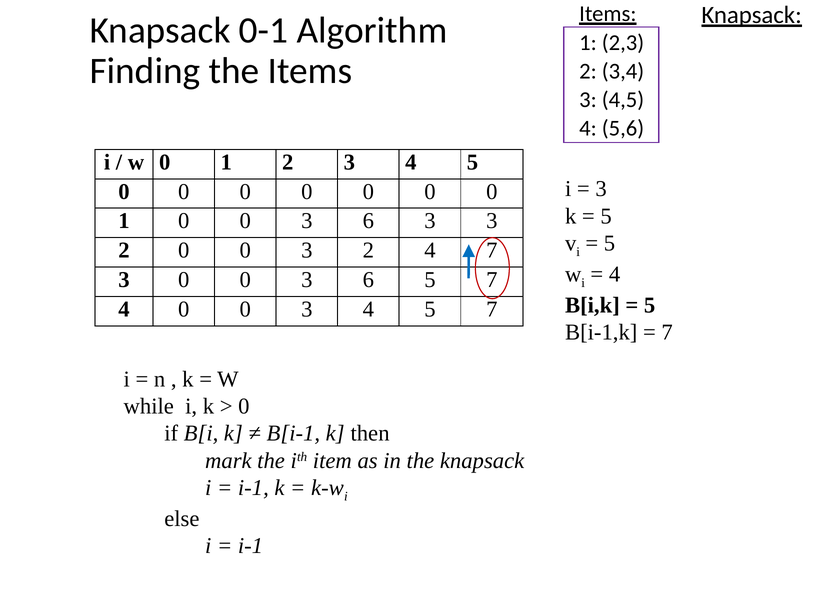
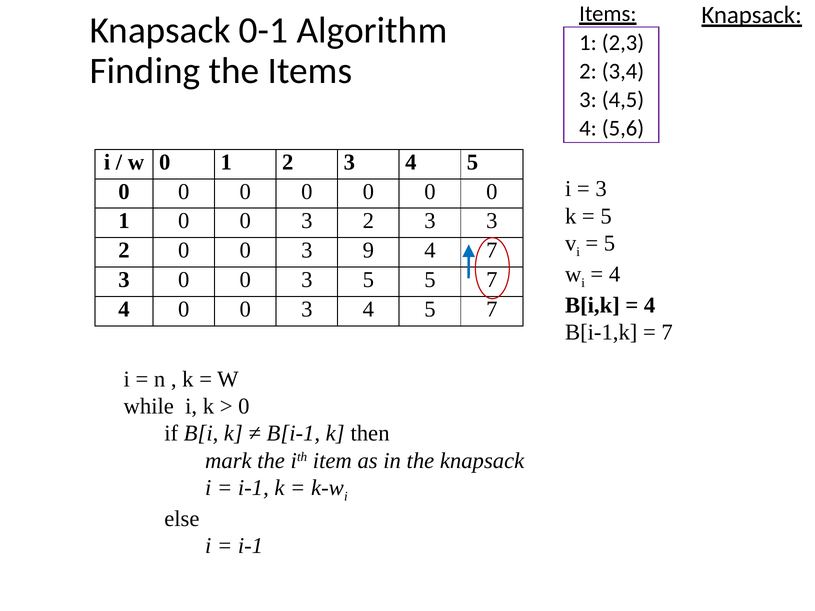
6 at (368, 221): 6 -> 2
0 3 2: 2 -> 9
6 at (368, 280): 6 -> 5
5 at (650, 305): 5 -> 4
